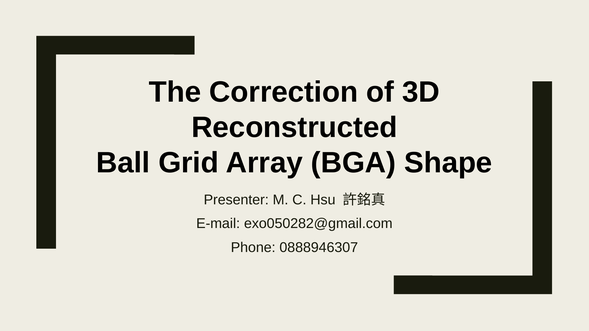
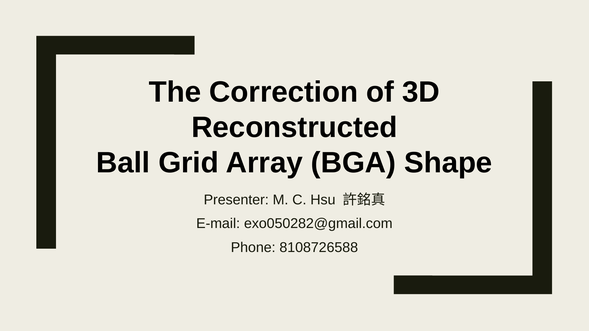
0888946307: 0888946307 -> 8108726588
